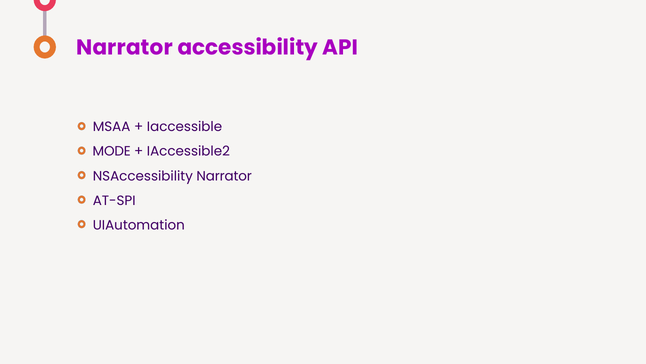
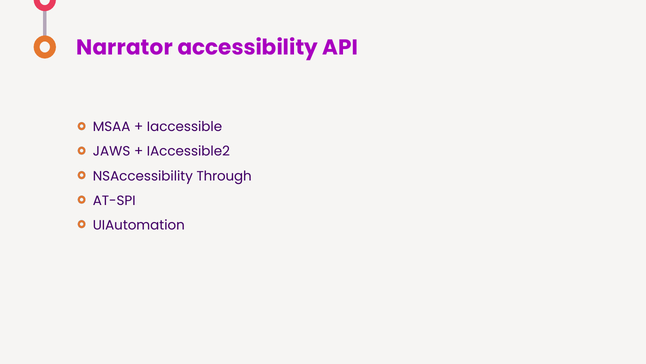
MODE: MODE -> JAWS
NSAccessibility Narrator: Narrator -> Through
